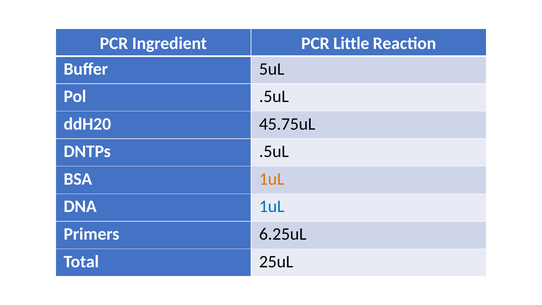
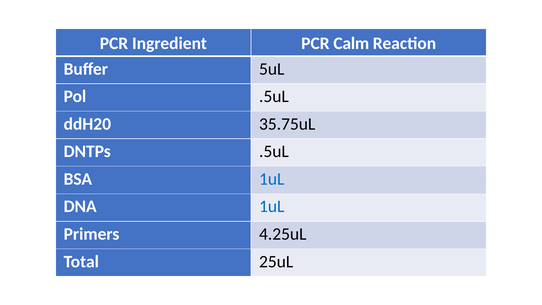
Little: Little -> Calm
45.75uL: 45.75uL -> 35.75uL
1uL at (272, 179) colour: orange -> blue
6.25uL: 6.25uL -> 4.25uL
